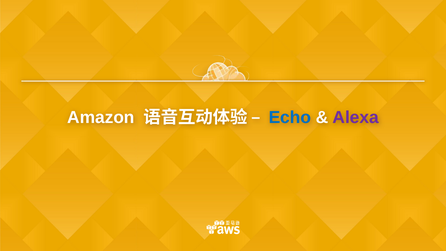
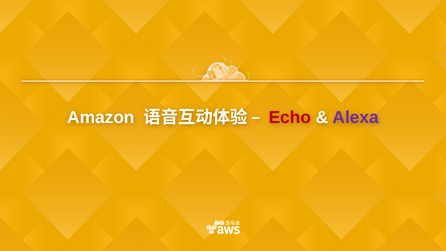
Echo colour: blue -> red
